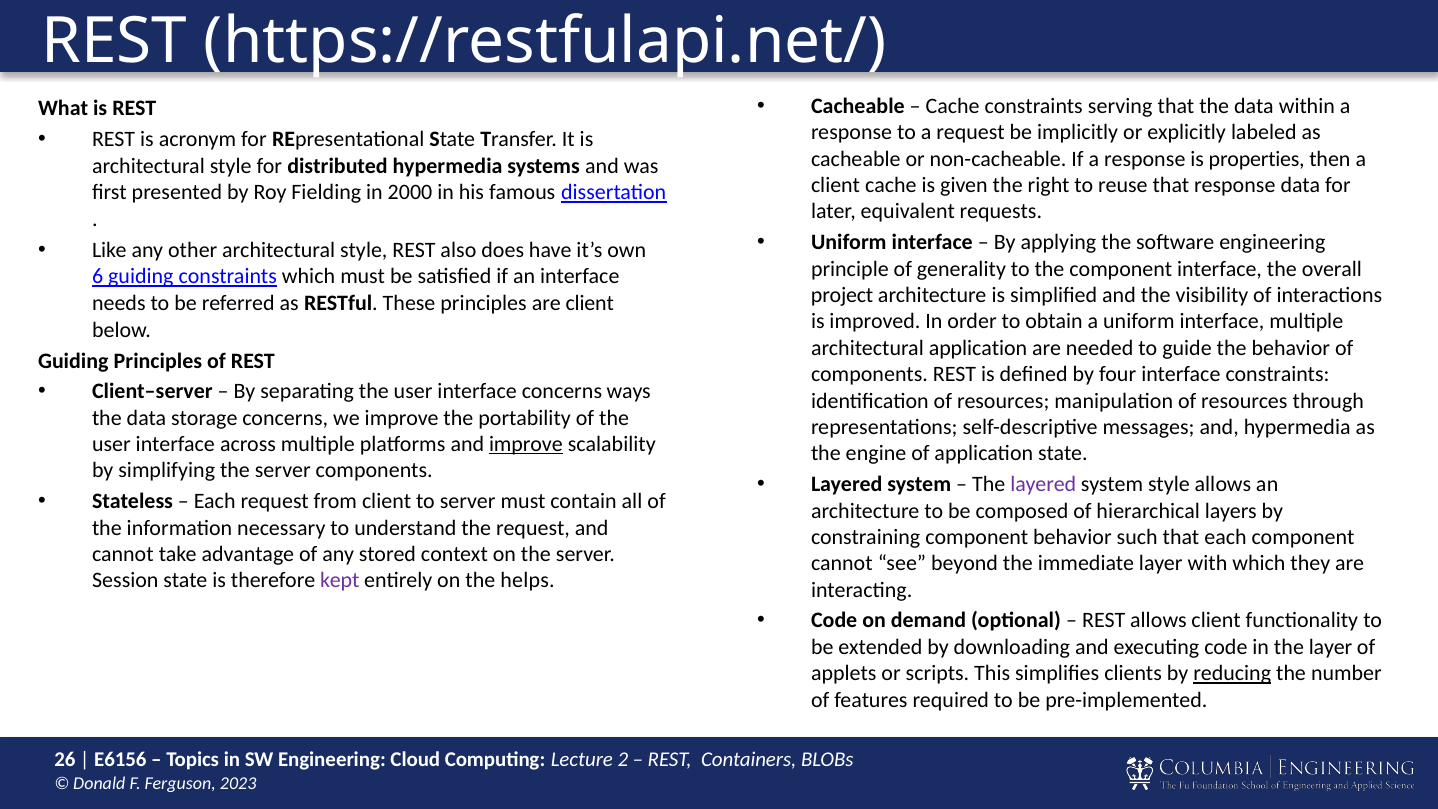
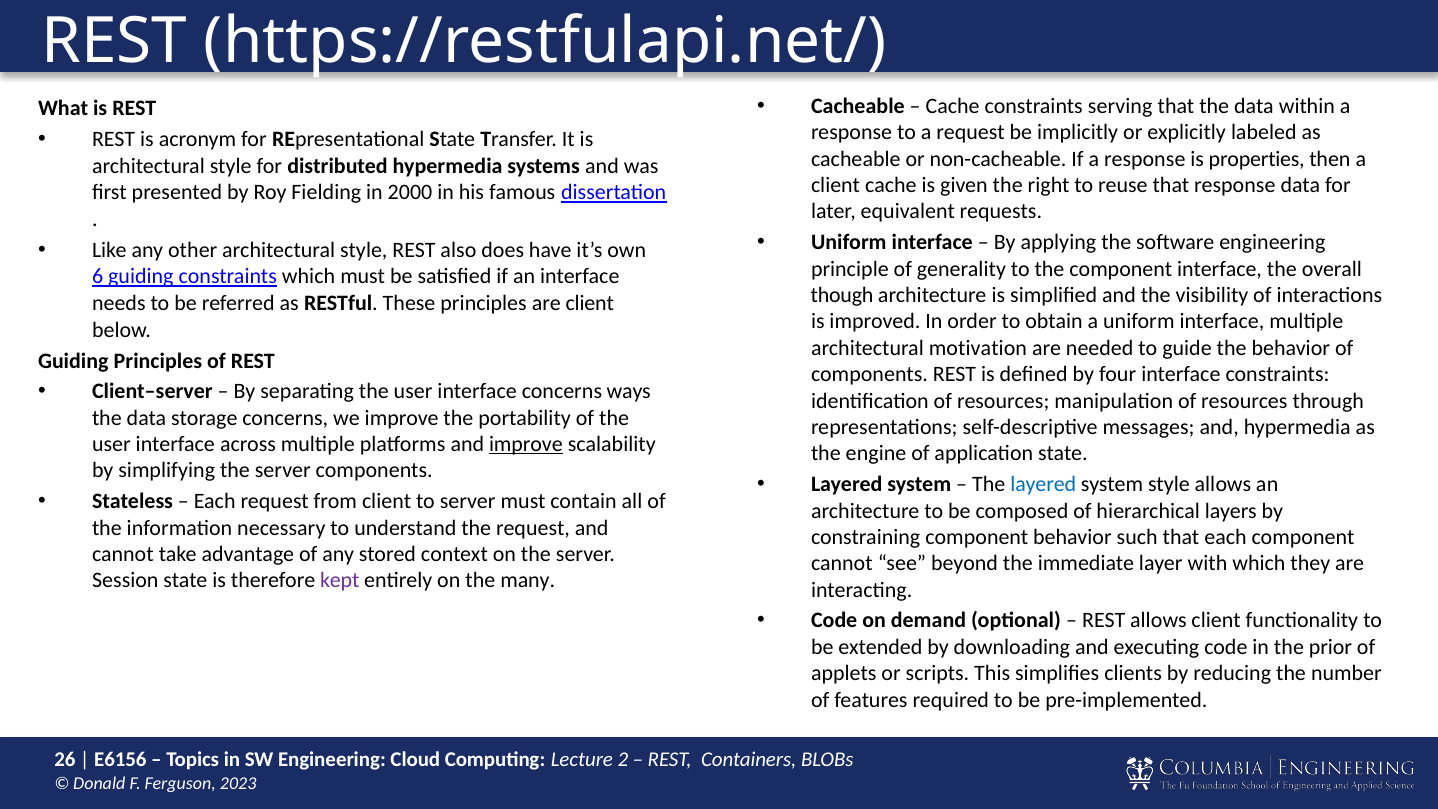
project: project -> though
architectural application: application -> motivation
layered at (1043, 484) colour: purple -> blue
helps: helps -> many
the layer: layer -> prior
reducing underline: present -> none
